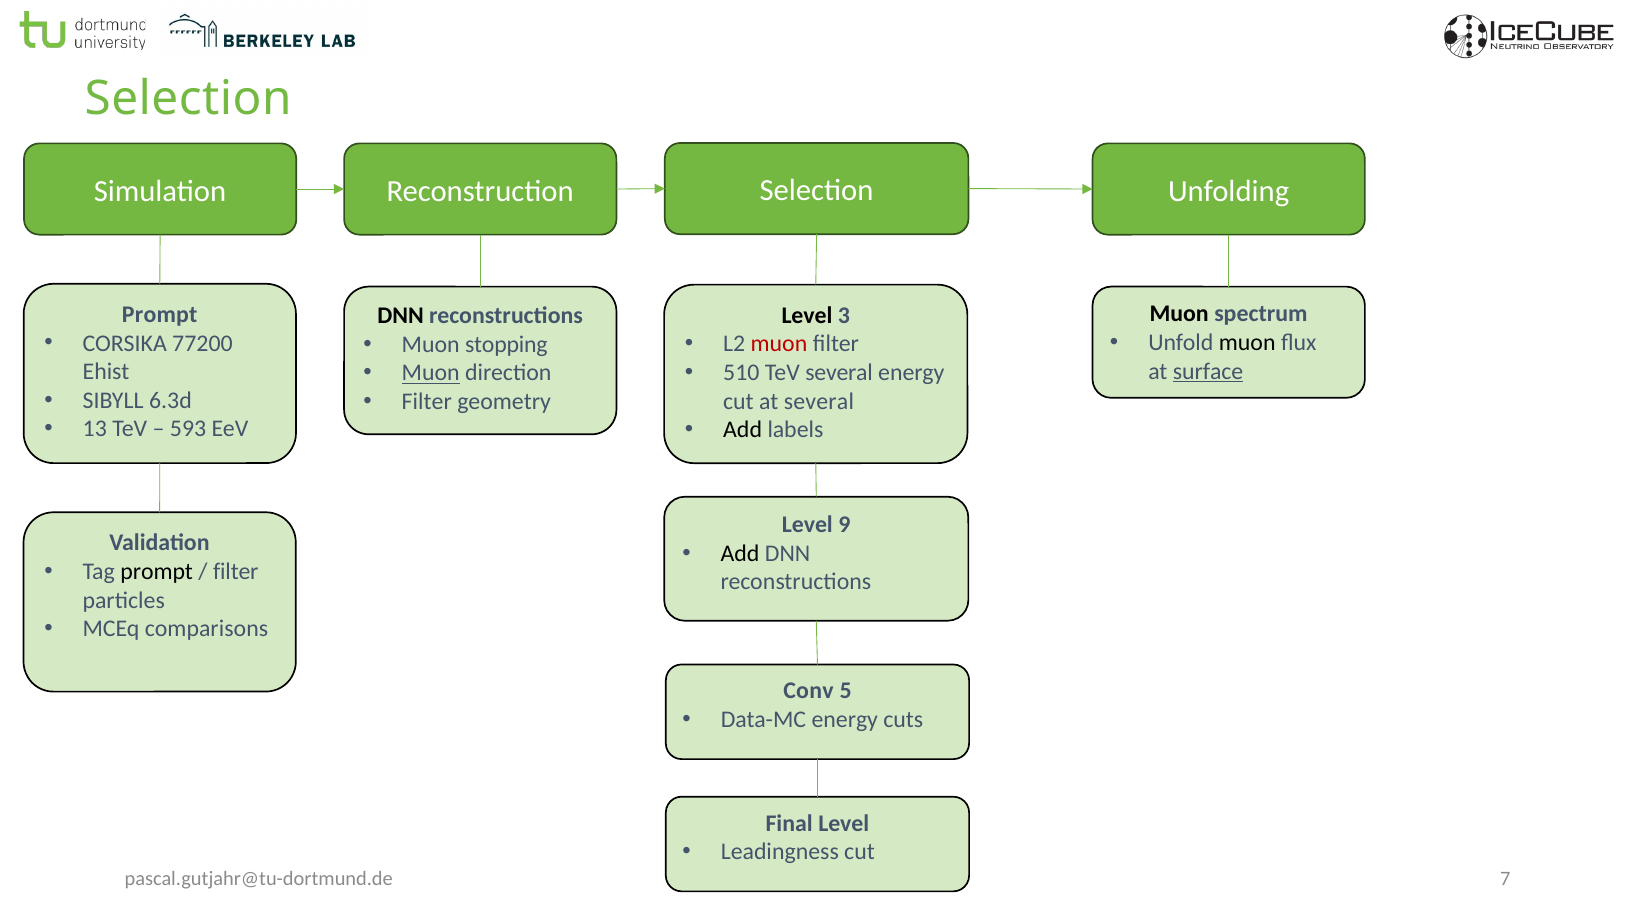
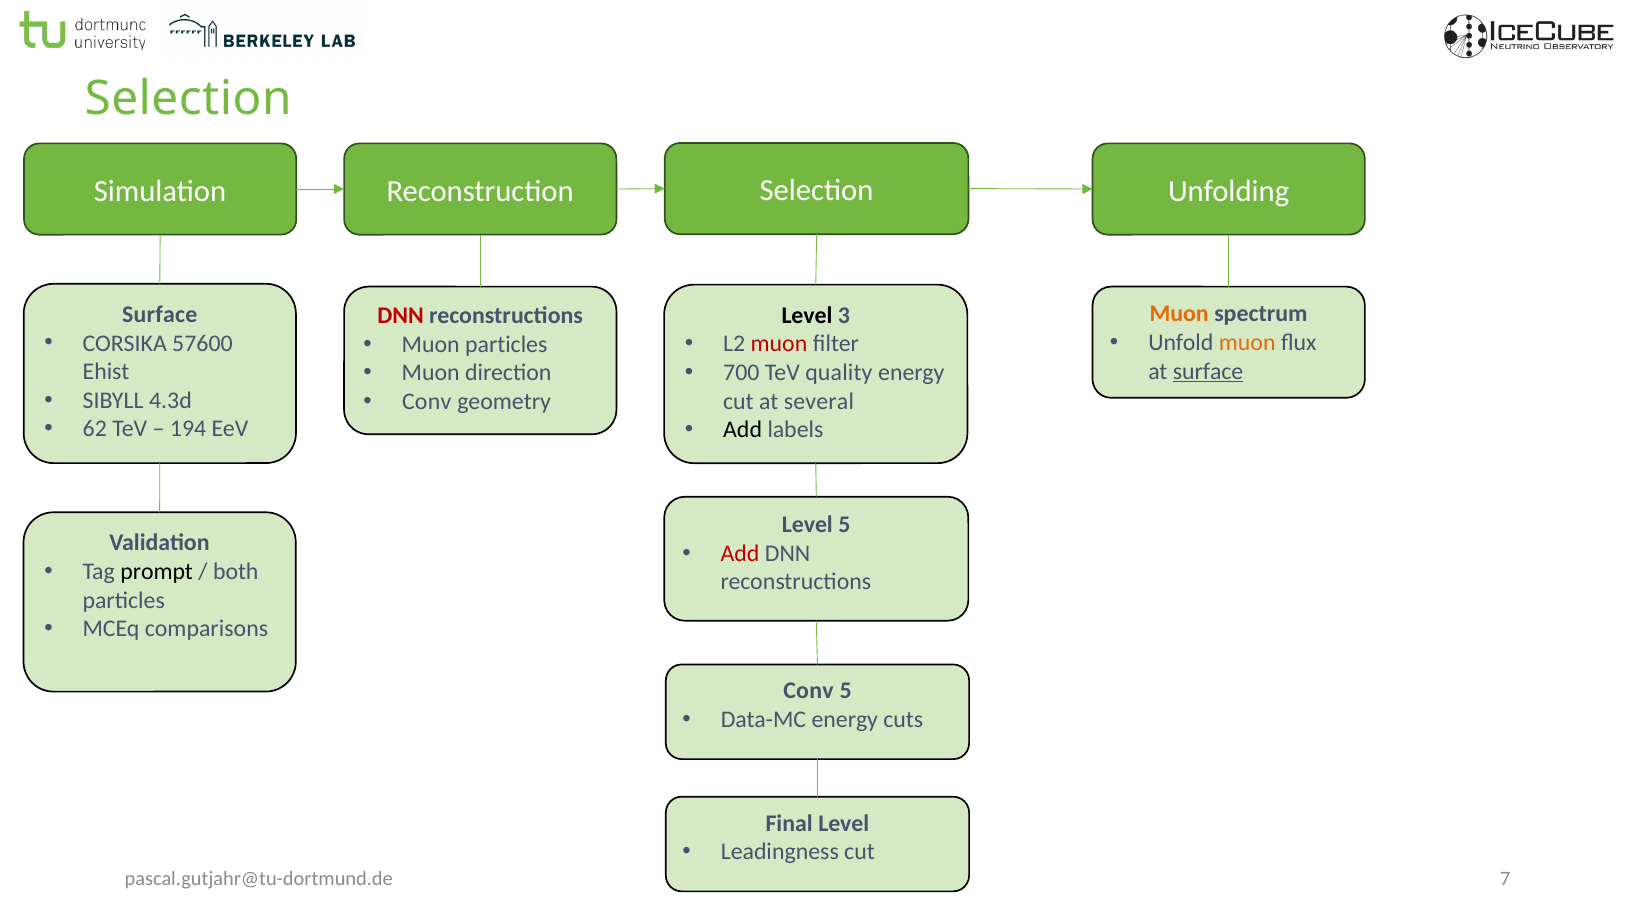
Muon at (1179, 314) colour: black -> orange
Prompt at (160, 314): Prompt -> Surface
DNN at (401, 316) colour: black -> red
muon at (1247, 343) colour: black -> orange
77200: 77200 -> 57600
Muon stopping: stopping -> particles
510: 510 -> 700
TeV several: several -> quality
Muon at (431, 373) underline: present -> none
6.3d: 6.3d -> 4.3d
Filter at (427, 402): Filter -> Conv
13: 13 -> 62
593: 593 -> 194
Level 9: 9 -> 5
Add at (740, 553) colour: black -> red
filter at (236, 571): filter -> both
